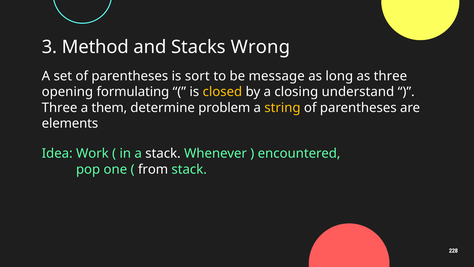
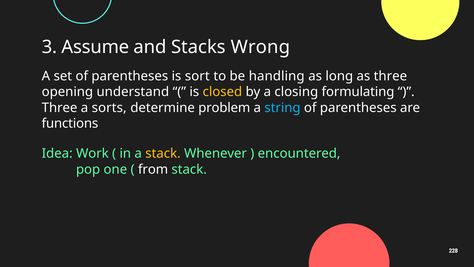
Method: Method -> Assume
message: message -> handling
formulating: formulating -> understand
understand: understand -> formulating
them: them -> sorts
string colour: yellow -> light blue
elements: elements -> functions
stack at (163, 153) colour: white -> yellow
